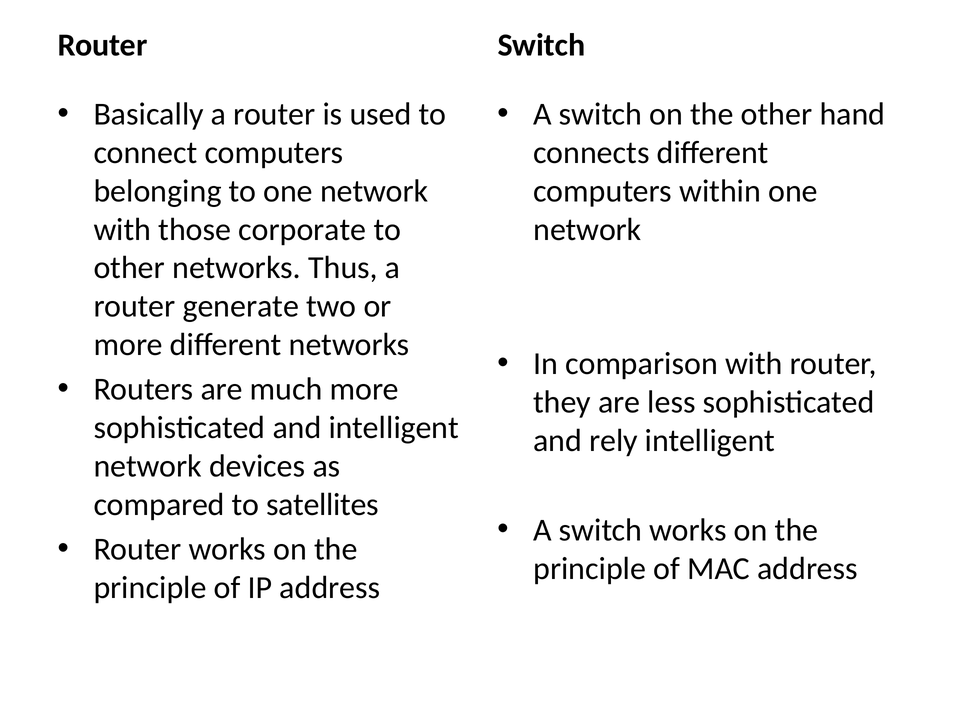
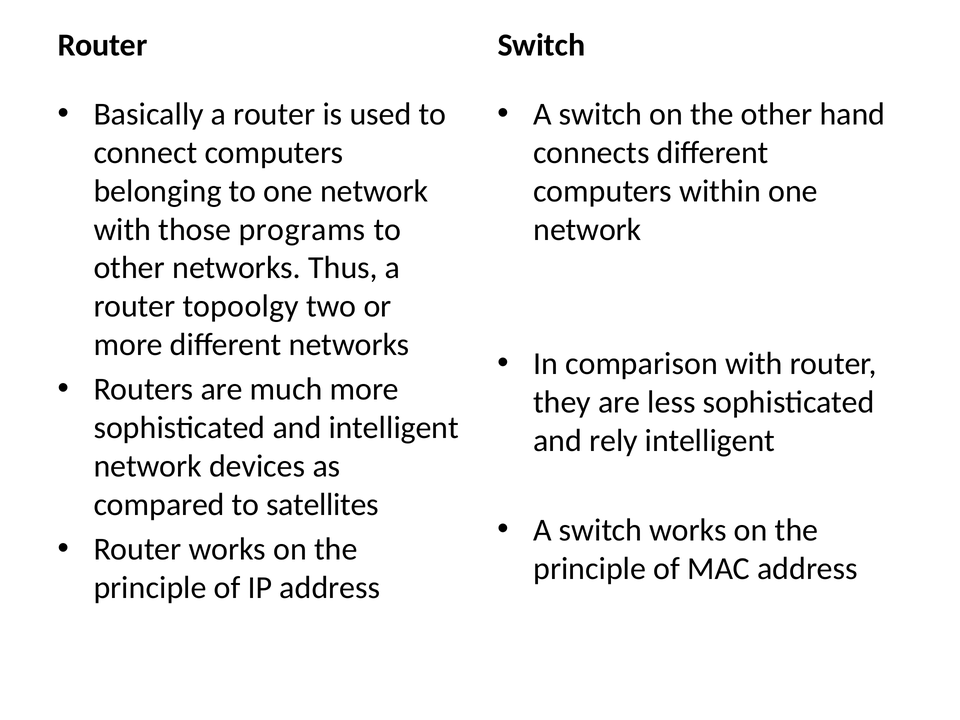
corporate: corporate -> programs
generate: generate -> topoolgy
